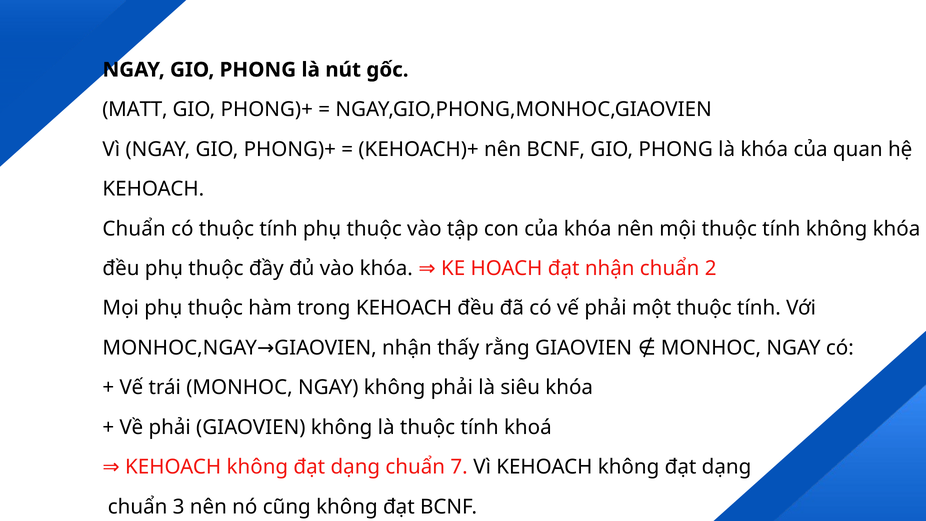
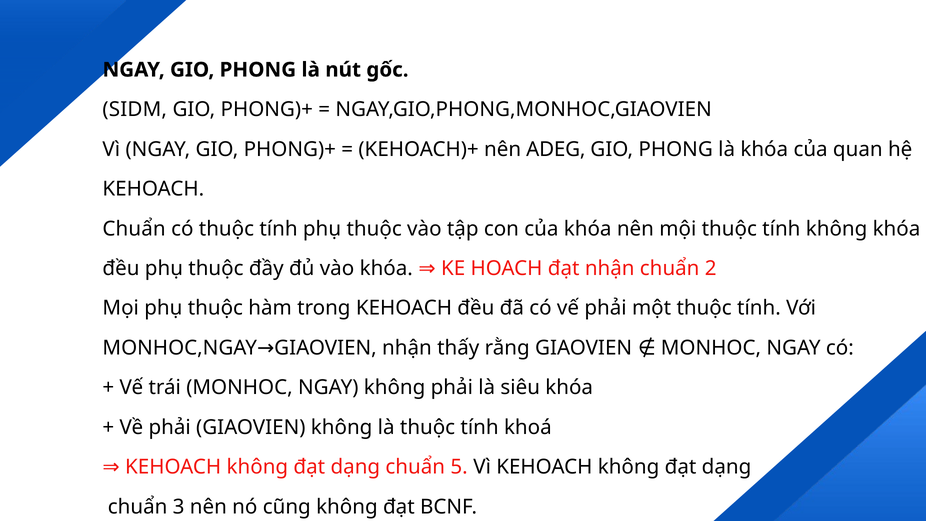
MATT: MATT -> SIDM
nên BCNF: BCNF -> ADEG
7: 7 -> 5
